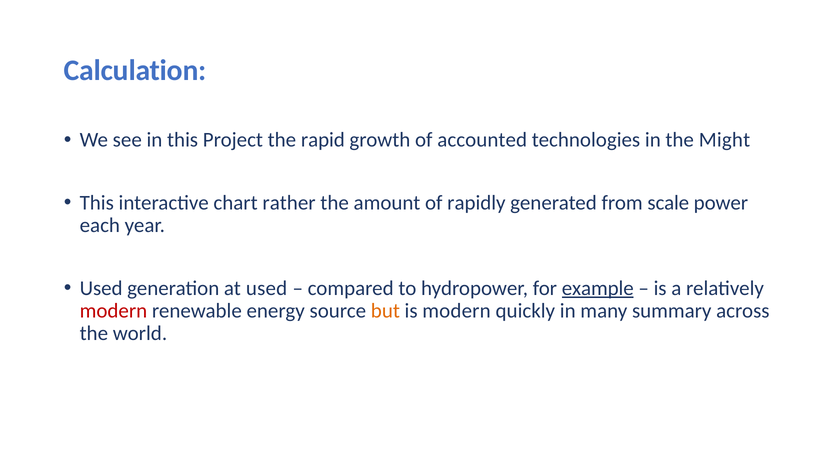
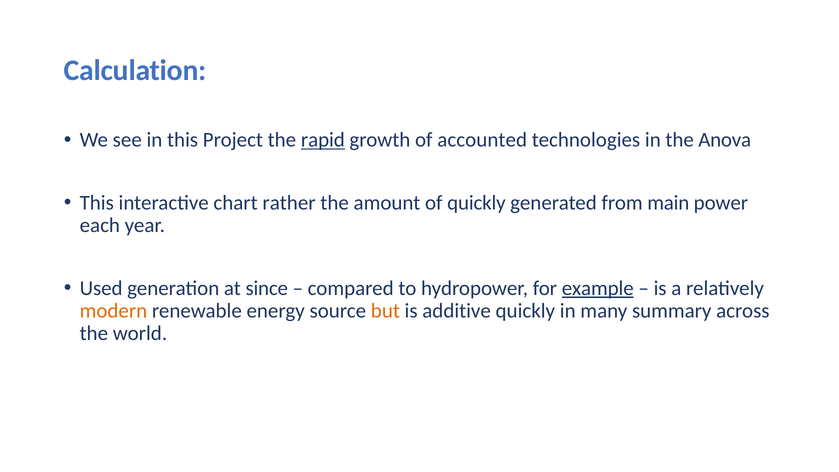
rapid underline: none -> present
Might: Might -> Anova
of rapidly: rapidly -> quickly
scale: scale -> main
at used: used -> since
modern at (113, 311) colour: red -> orange
is modern: modern -> additive
